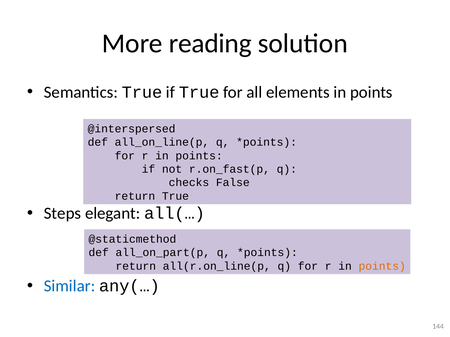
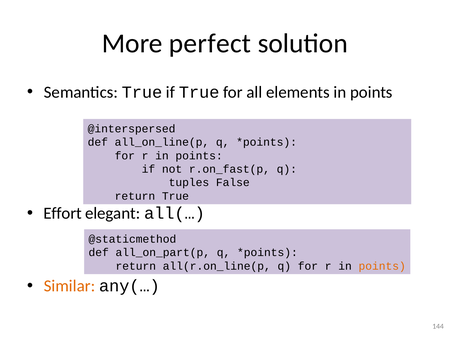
reading: reading -> perfect
checks: checks -> tuples
Steps: Steps -> Effort
Similar colour: blue -> orange
